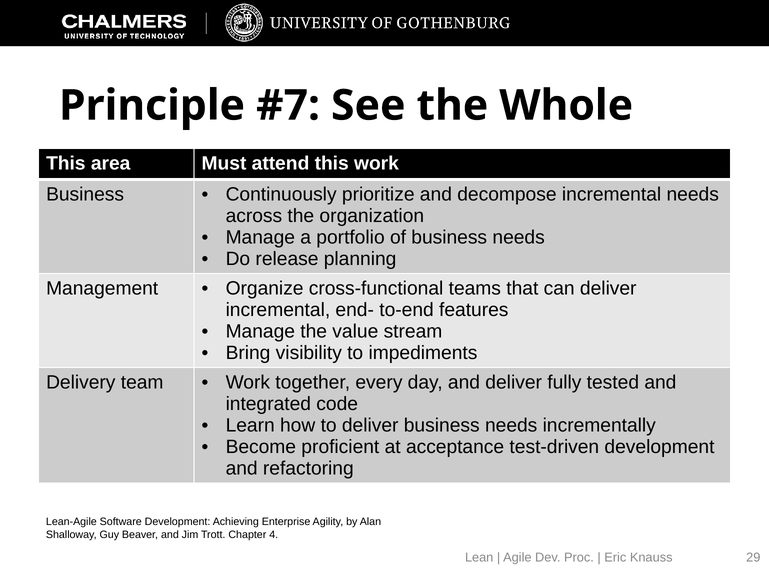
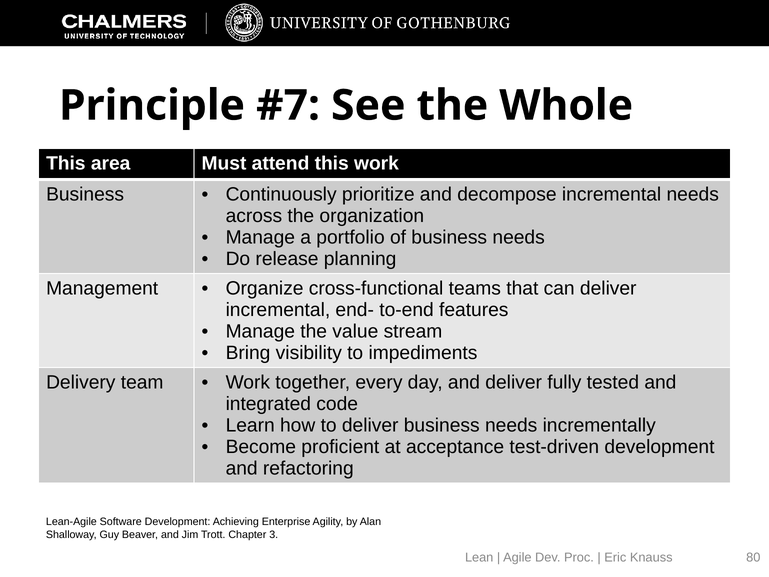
4: 4 -> 3
29: 29 -> 80
